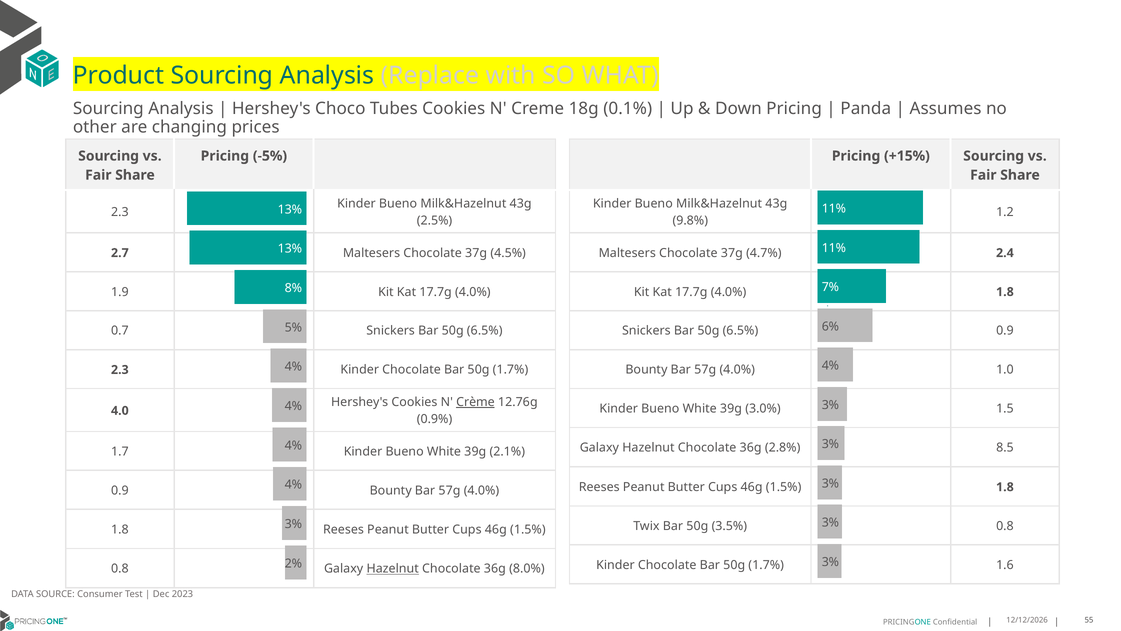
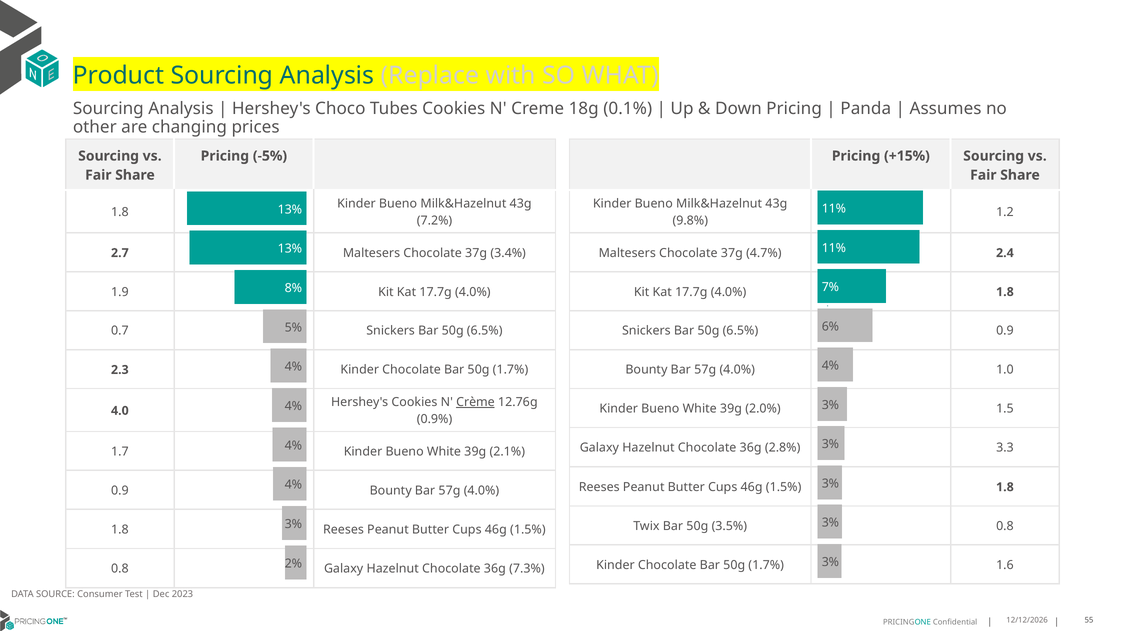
2.3 at (120, 212): 2.3 -> 1.8
2.5%: 2.5% -> 7.2%
4.5%: 4.5% -> 3.4%
3.0%: 3.0% -> 2.0%
8.5: 8.5 -> 3.3
Hazelnut at (393, 568) underline: present -> none
8.0%: 8.0% -> 7.3%
